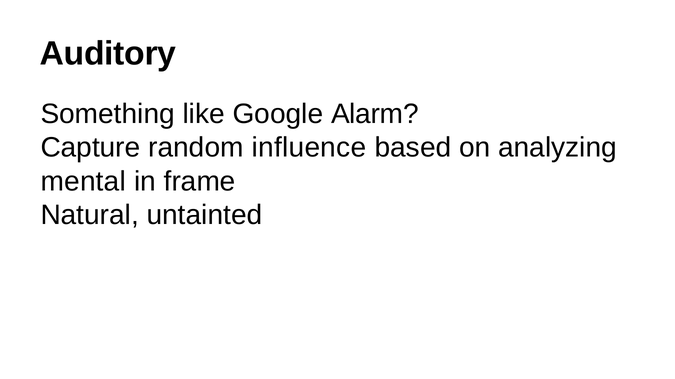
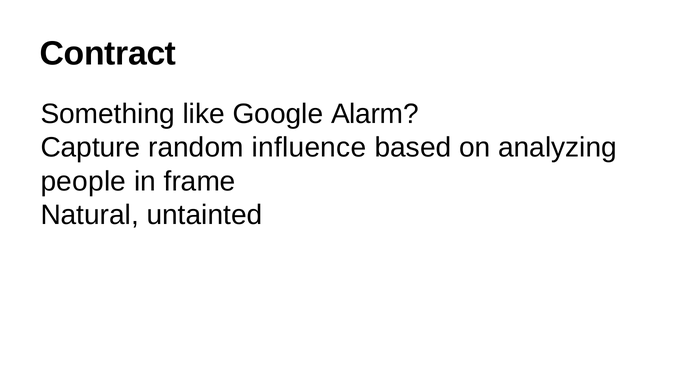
Auditory: Auditory -> Contract
mental: mental -> people
